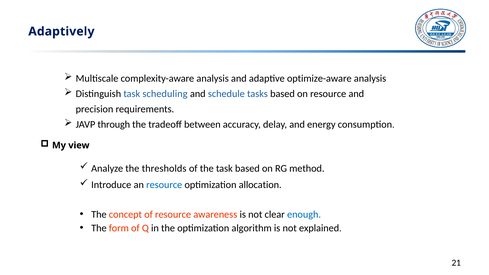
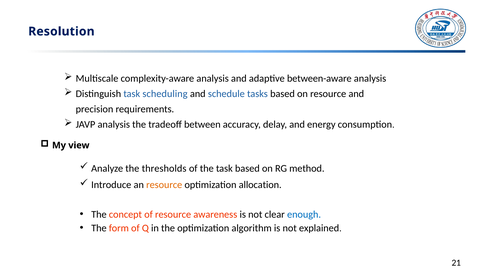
Adaptively: Adaptively -> Resolution
optimize-aware: optimize-aware -> between-aware
JAVP through: through -> analysis
resource at (164, 185) colour: blue -> orange
